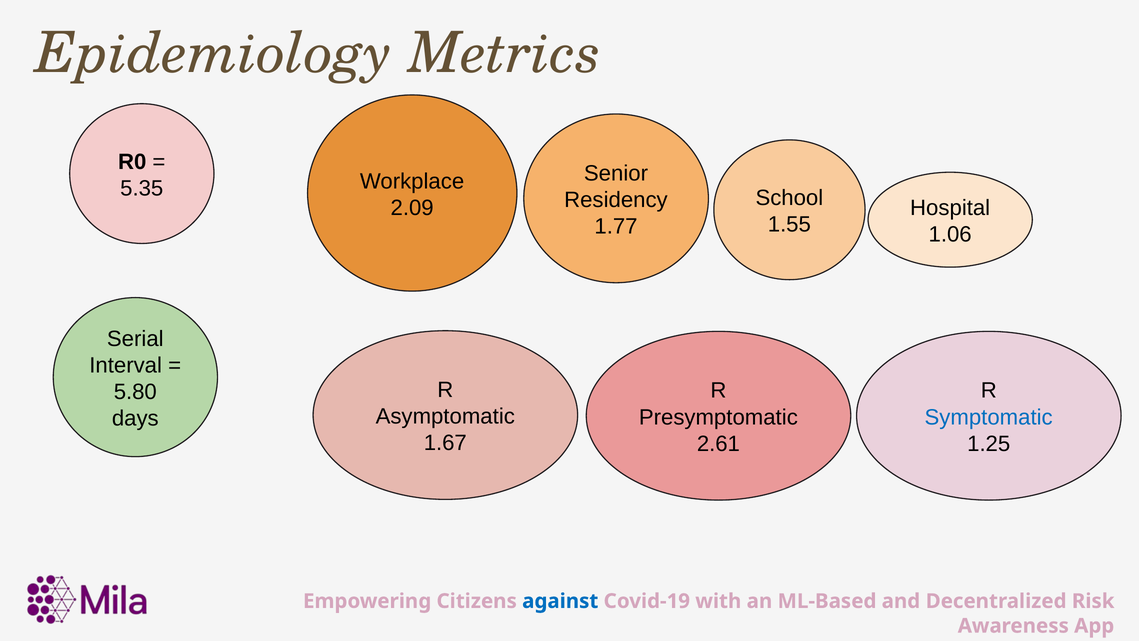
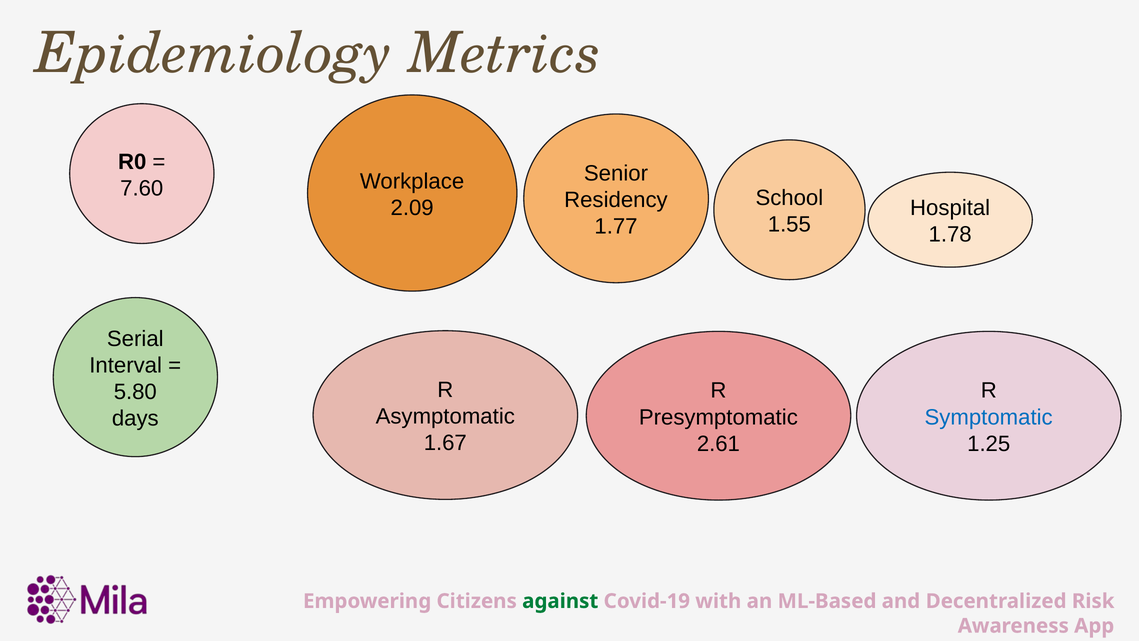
5.35: 5.35 -> 7.60
1.06: 1.06 -> 1.78
against colour: blue -> green
